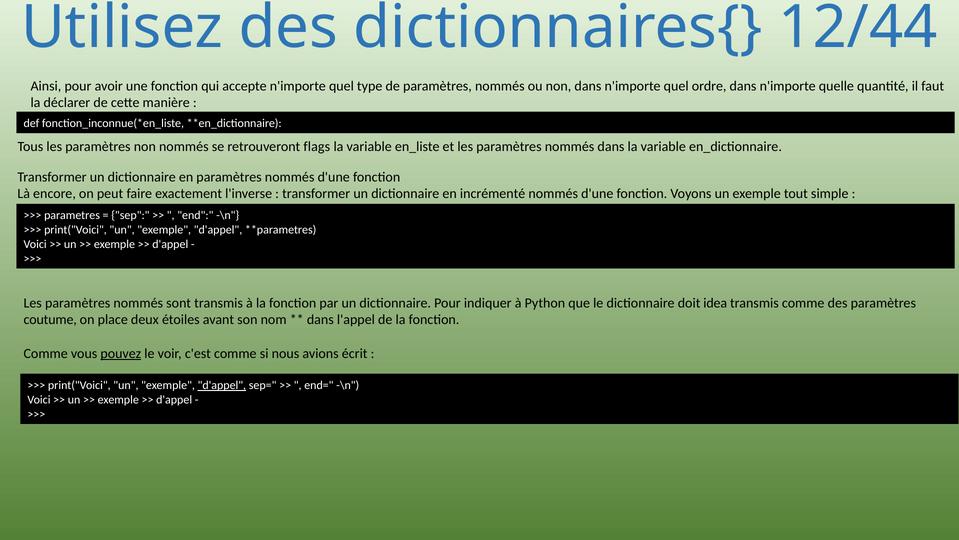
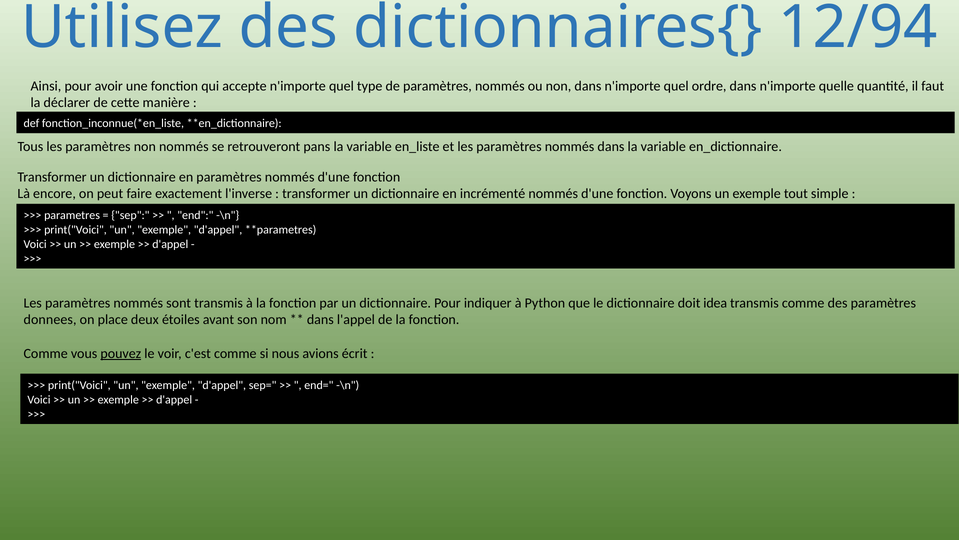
12/44: 12/44 -> 12/94
flags: flags -> pans
coutume: coutume -> donnees
d'appel at (222, 385) underline: present -> none
